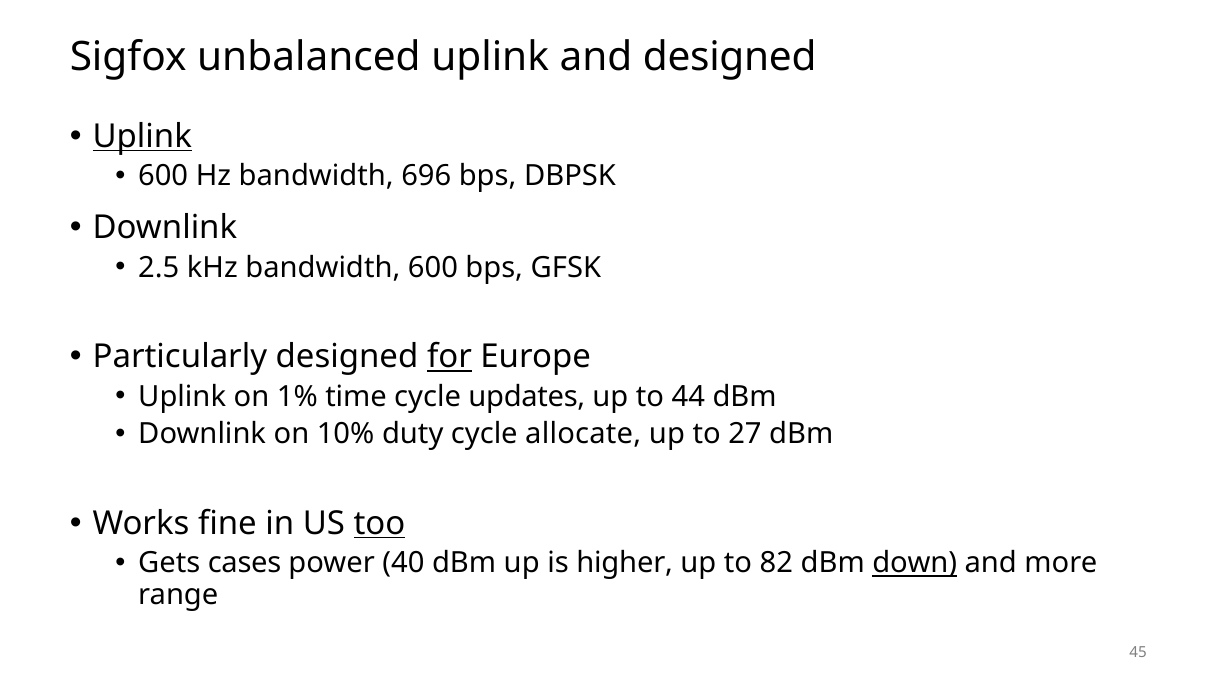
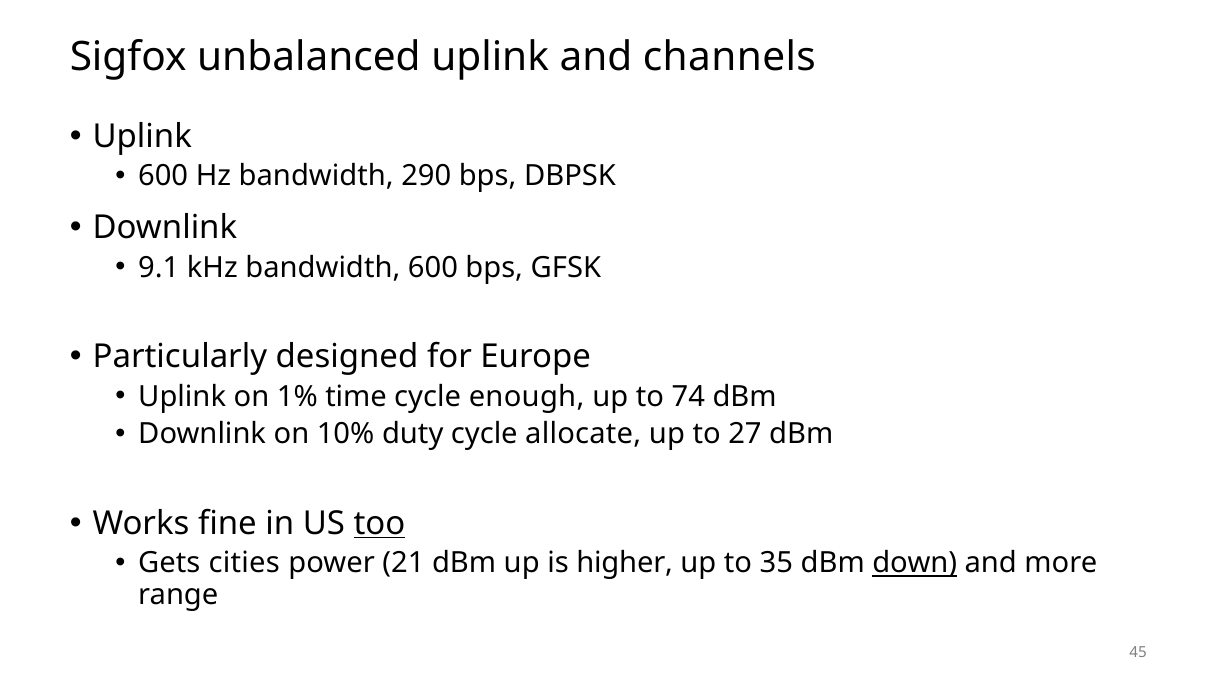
and designed: designed -> channels
Uplink at (142, 136) underline: present -> none
696: 696 -> 290
2.5: 2.5 -> 9.1
for underline: present -> none
updates: updates -> enough
44: 44 -> 74
cases: cases -> cities
40: 40 -> 21
82: 82 -> 35
